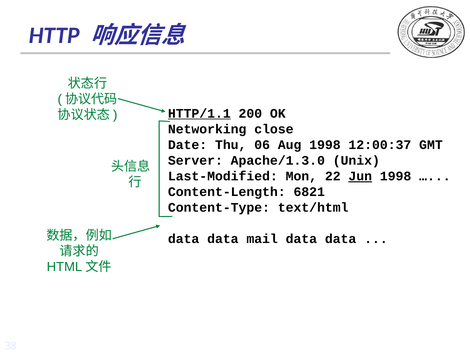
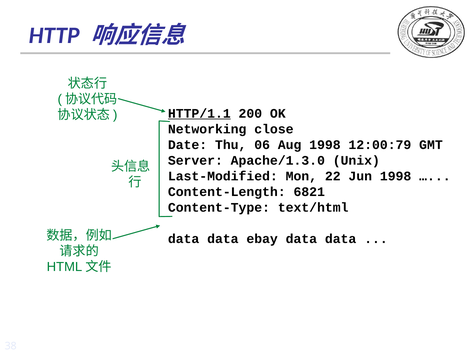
12:00:37: 12:00:37 -> 12:00:79
Jun underline: present -> none
mail: mail -> ebay
